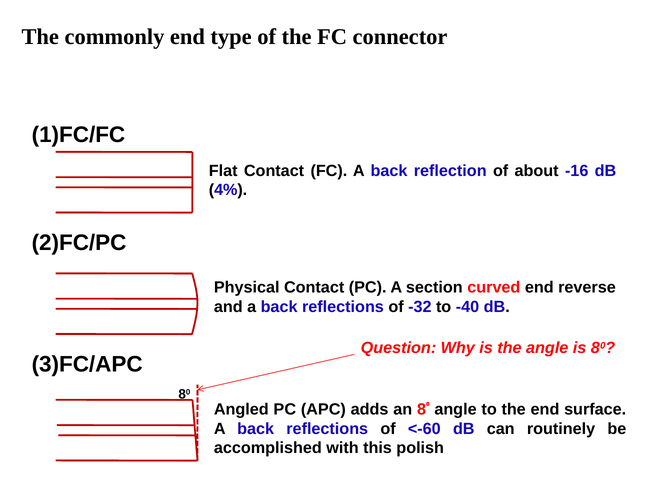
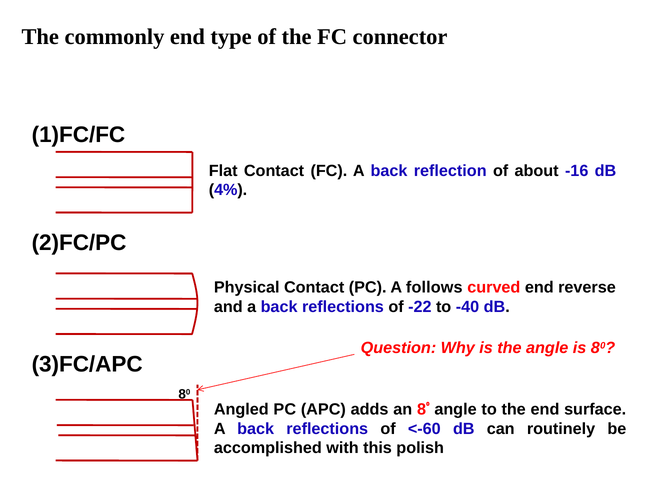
section: section -> follows
-32: -32 -> -22
